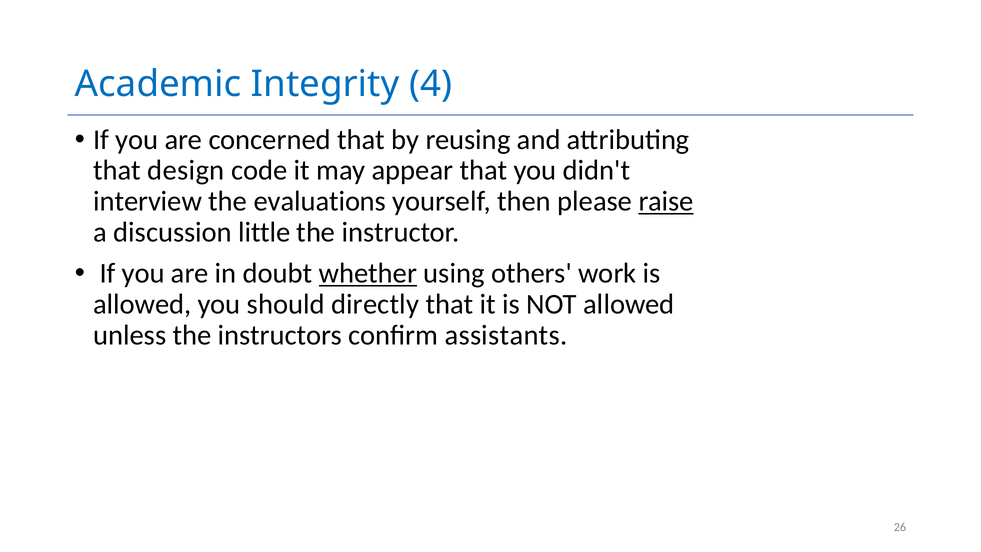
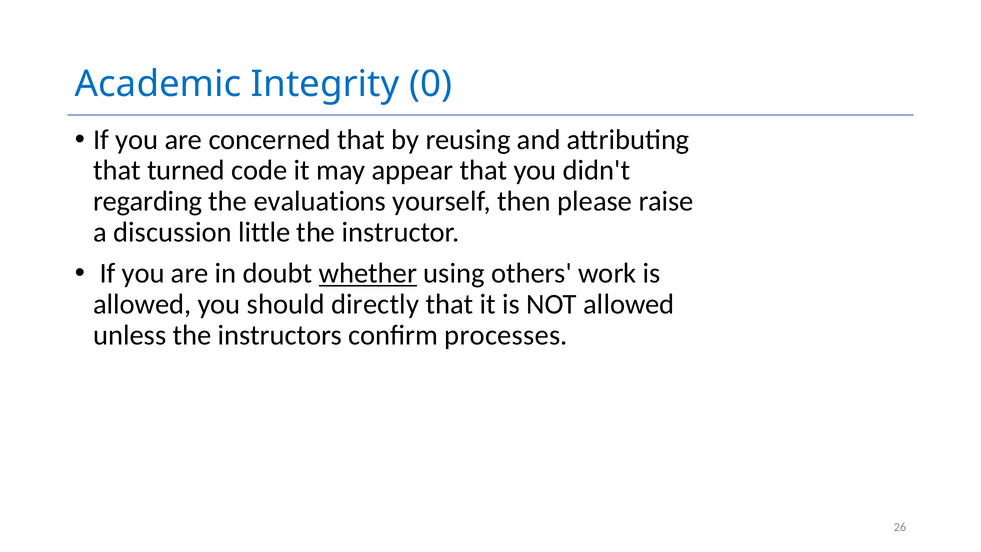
4: 4 -> 0
design: design -> turned
interview: interview -> regarding
raise underline: present -> none
assistants: assistants -> processes
